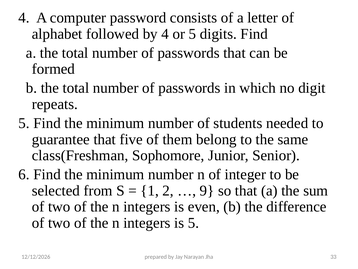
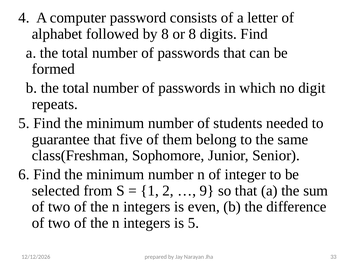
by 4: 4 -> 8
or 5: 5 -> 8
